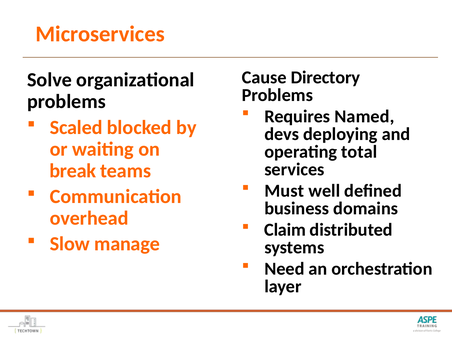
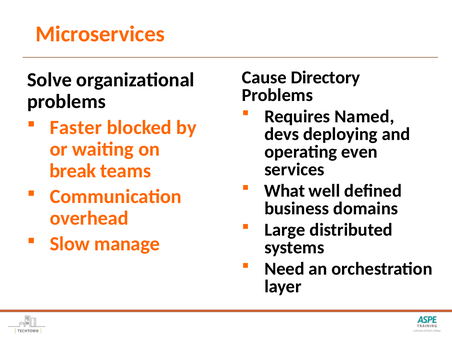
Scaled: Scaled -> Faster
total: total -> even
Must: Must -> What
Claim: Claim -> Large
